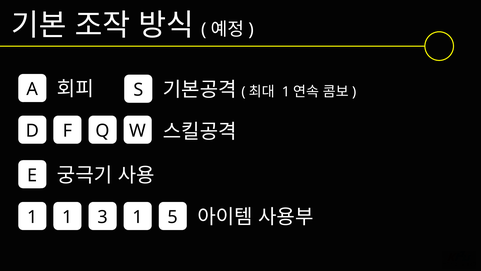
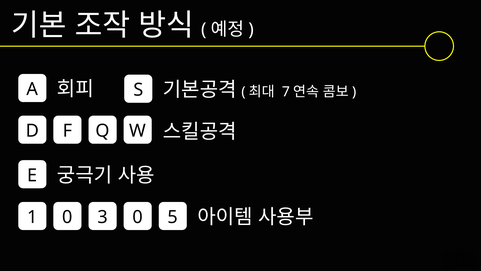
1 at (286, 92): 1 -> 7
1 1: 1 -> 0
3 1: 1 -> 0
